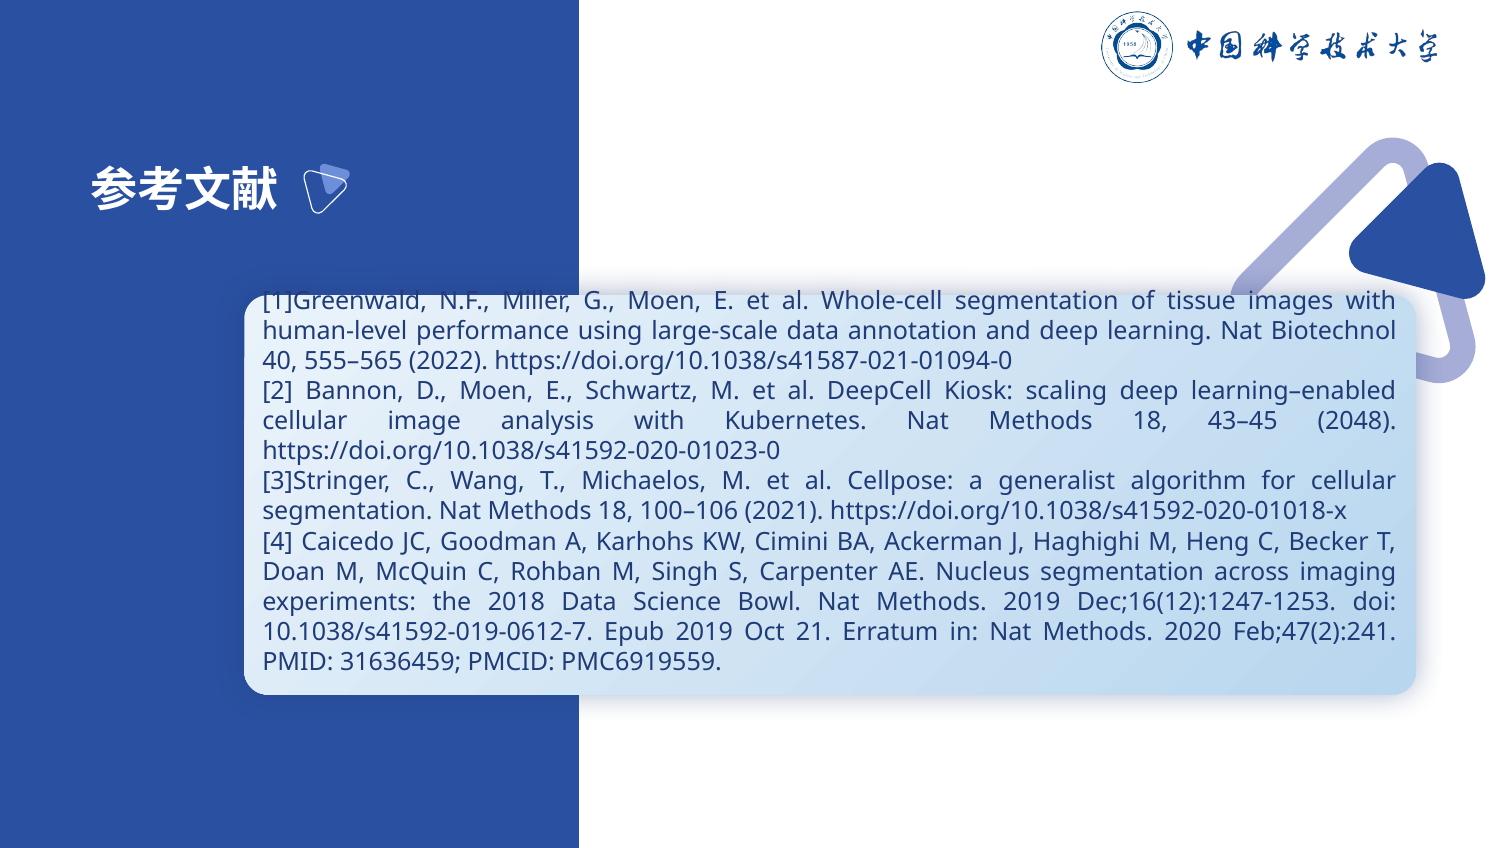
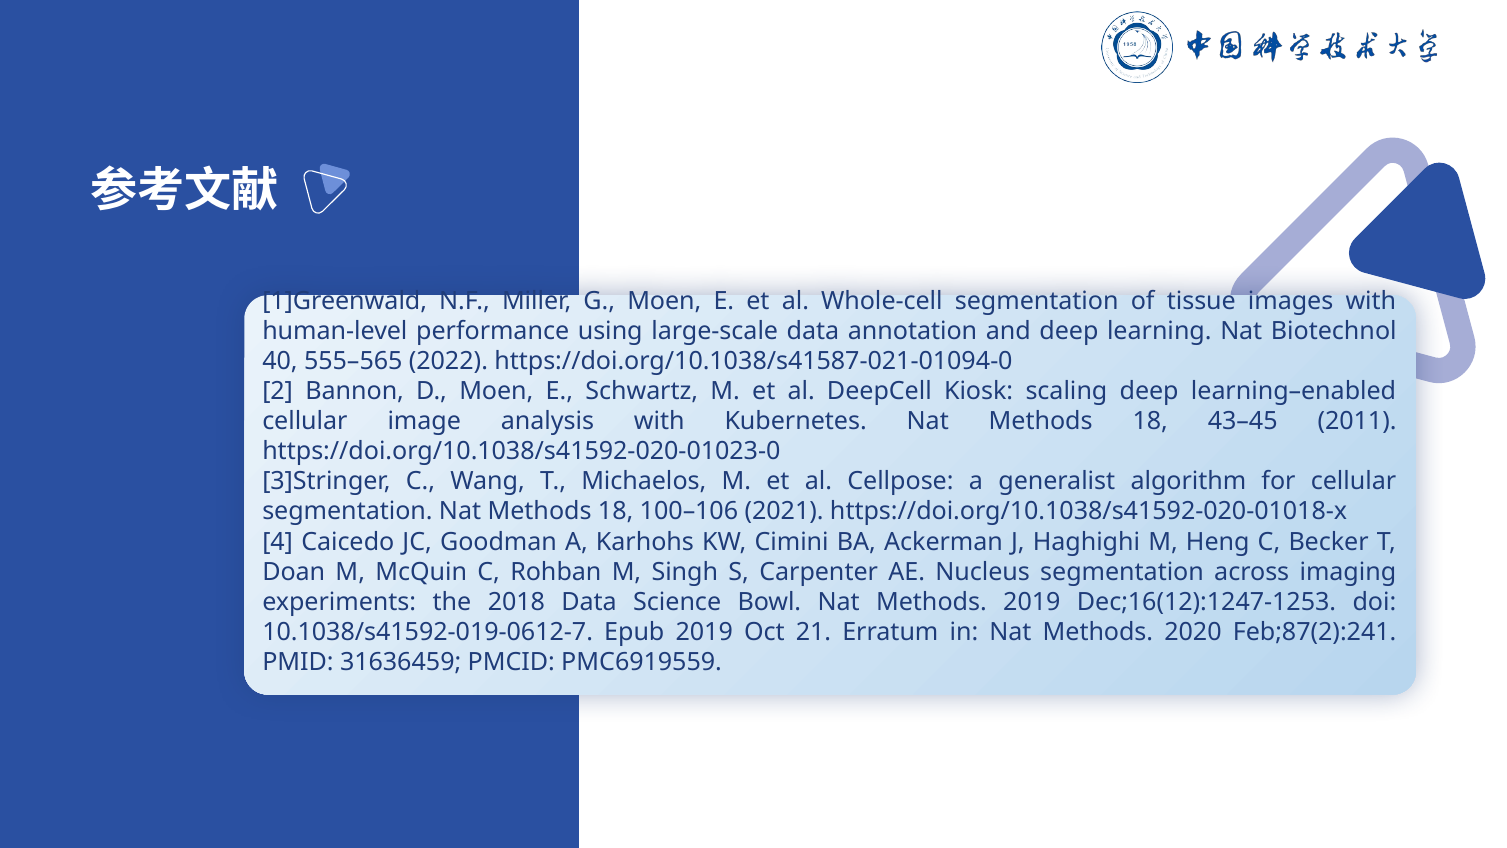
2048: 2048 -> 2011
Feb;47(2):241: Feb;47(2):241 -> Feb;87(2):241
